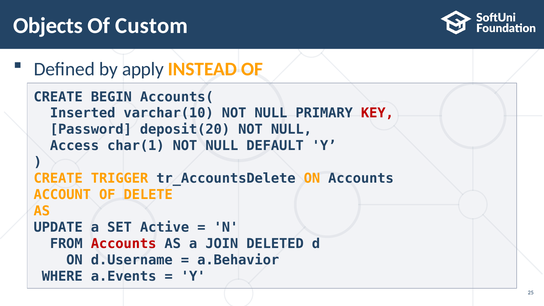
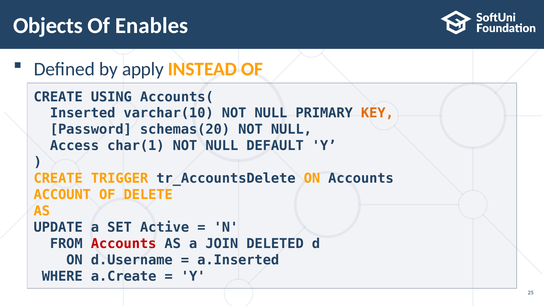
Custom: Custom -> Enables
BEGIN: BEGIN -> USING
KEY colour: red -> orange
deposit(20: deposit(20 -> schemas(20
a.Behavior: a.Behavior -> a.Inserted
a.Events: a.Events -> a.Create
